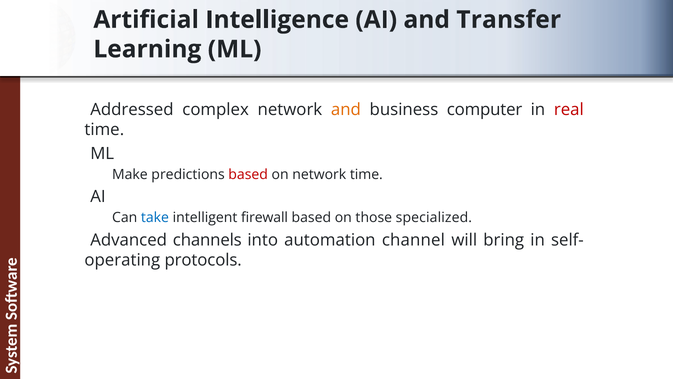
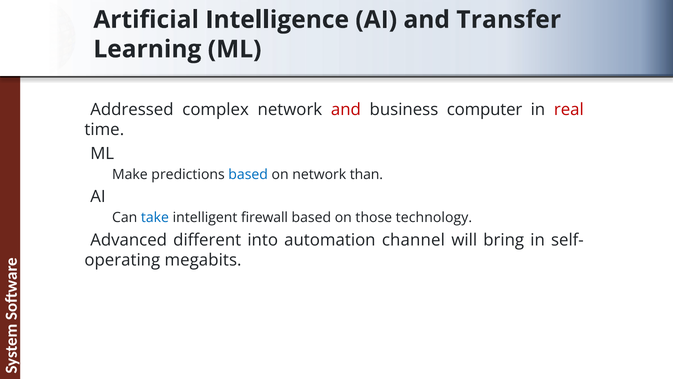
and at (346, 110) colour: orange -> red
based at (248, 174) colour: red -> blue
network time: time -> than
specialized: specialized -> technology
channels: channels -> different
protocols: protocols -> megabits
